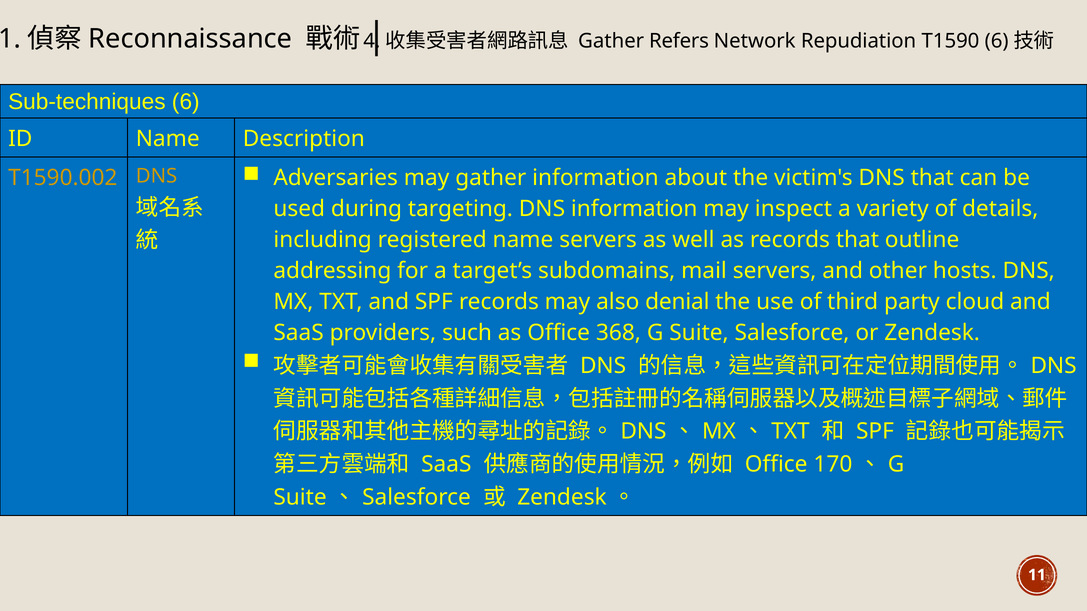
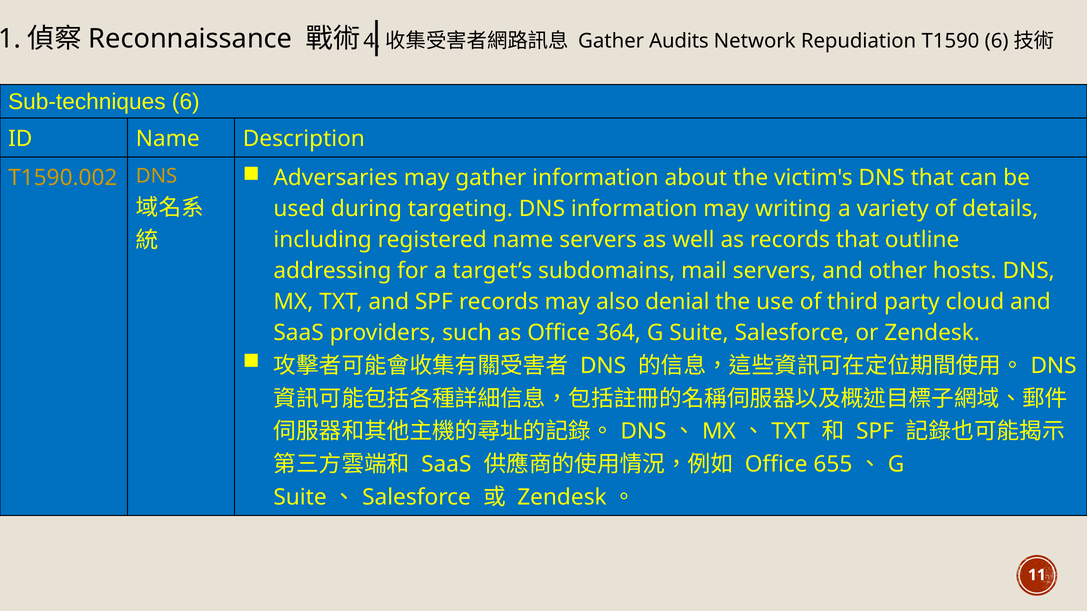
Refers: Refers -> Audits
inspect: inspect -> writing
368: 368 -> 364
170: 170 -> 655
